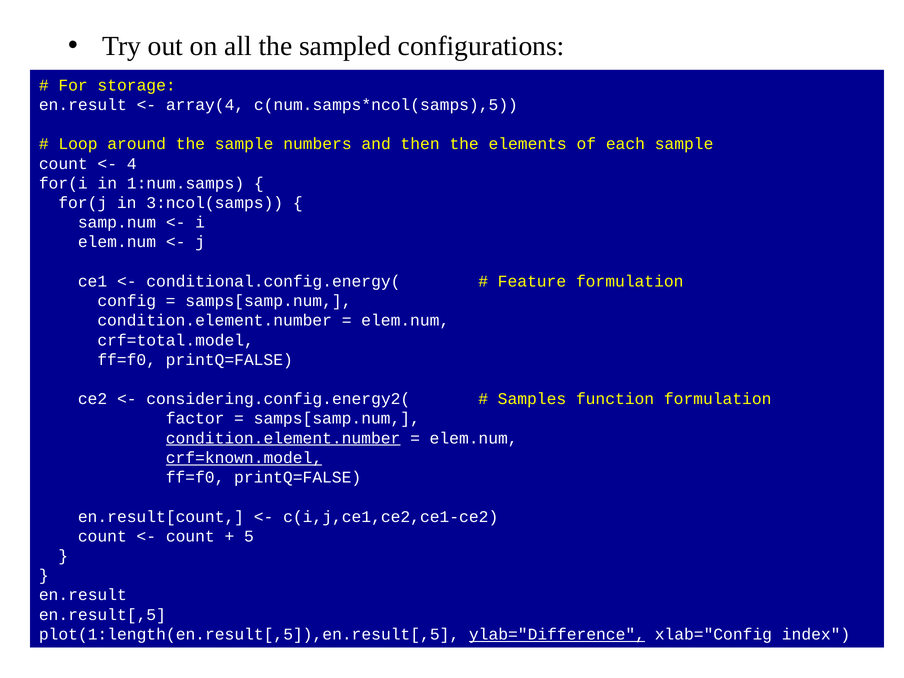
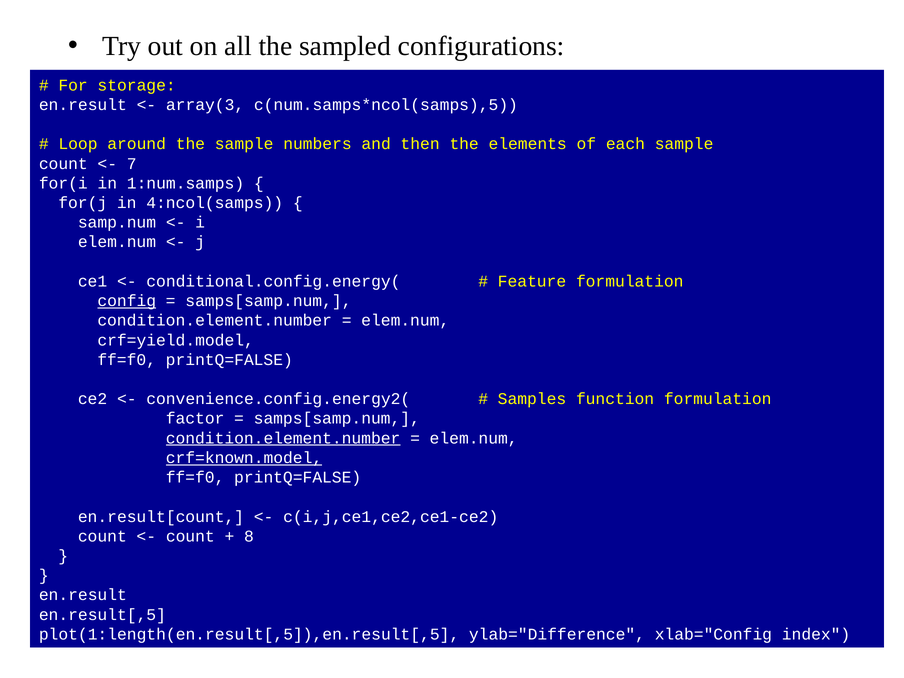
array(4: array(4 -> array(3
4: 4 -> 7
3:ncol(samps: 3:ncol(samps -> 4:ncol(samps
config underline: none -> present
crf=total.model: crf=total.model -> crf=yield.model
considering.config.energy2(: considering.config.energy2( -> convenience.config.energy2(
5: 5 -> 8
ylab="Difference underline: present -> none
